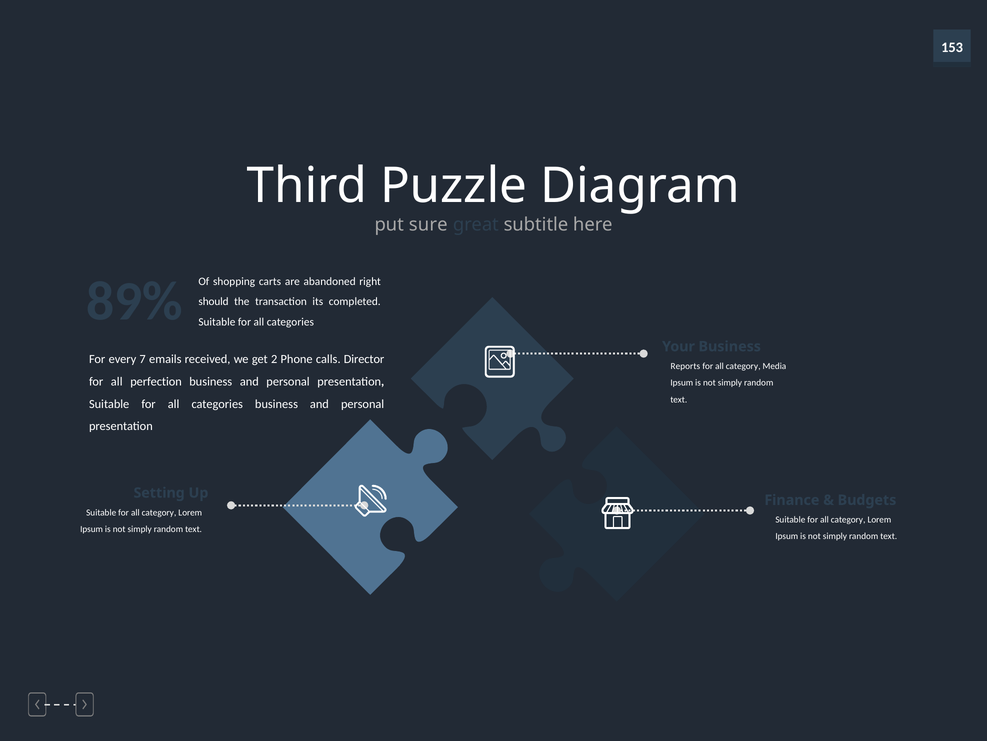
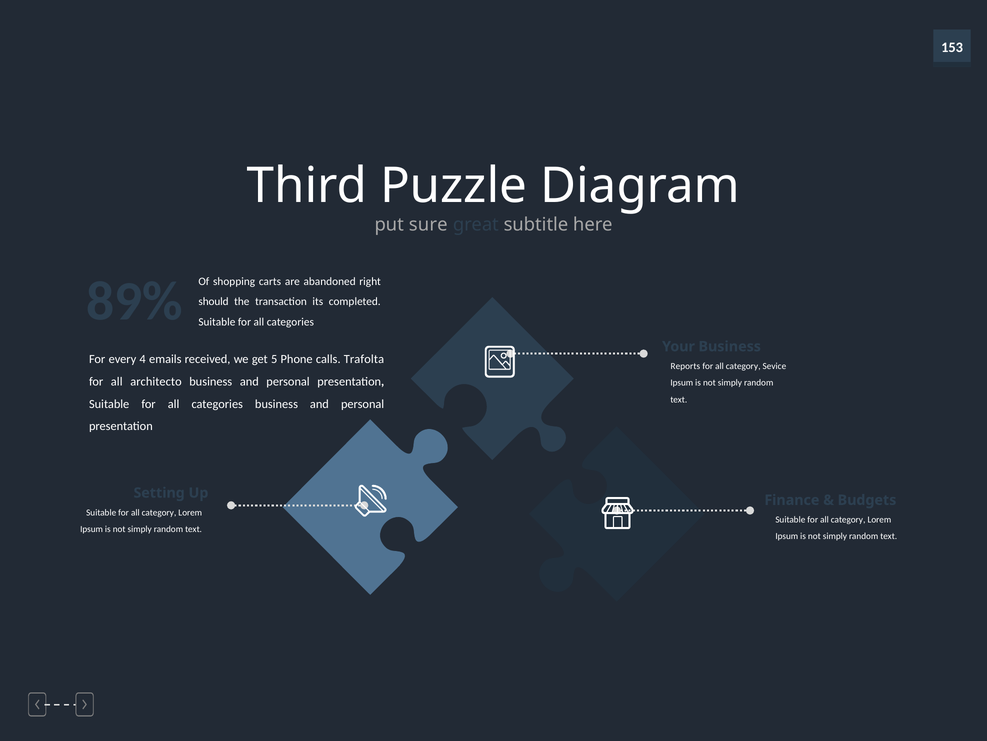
7: 7 -> 4
2: 2 -> 5
Director: Director -> Trafolta
Media: Media -> Sevice
perfection: perfection -> architecto
